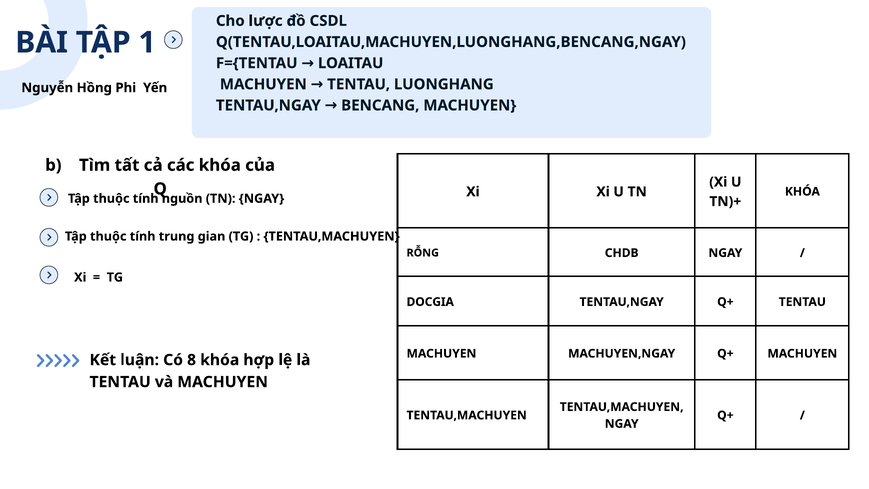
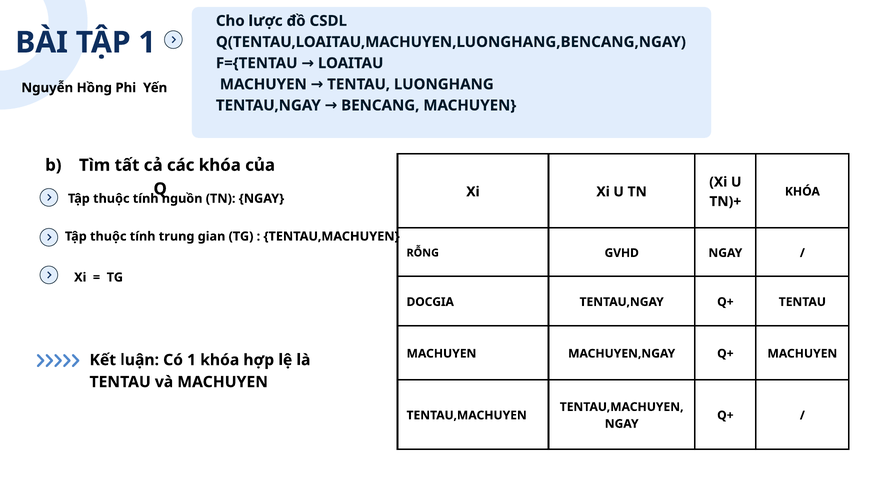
CHDB: CHDB -> GVHD
Có 8: 8 -> 1
